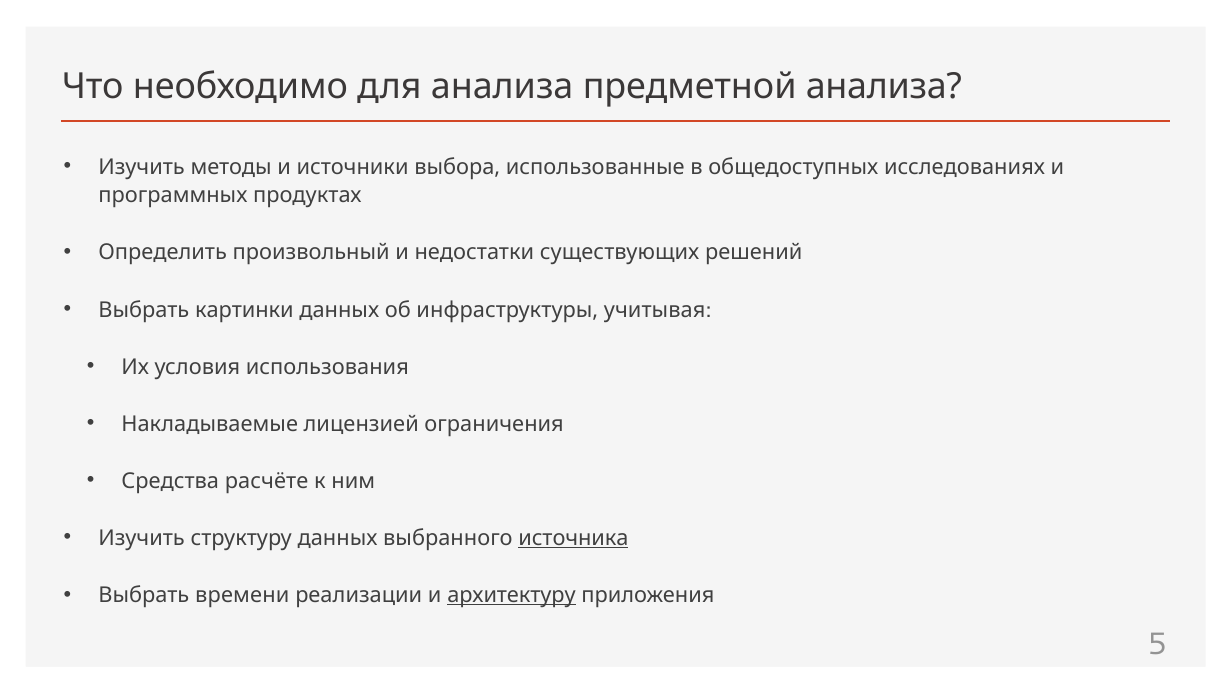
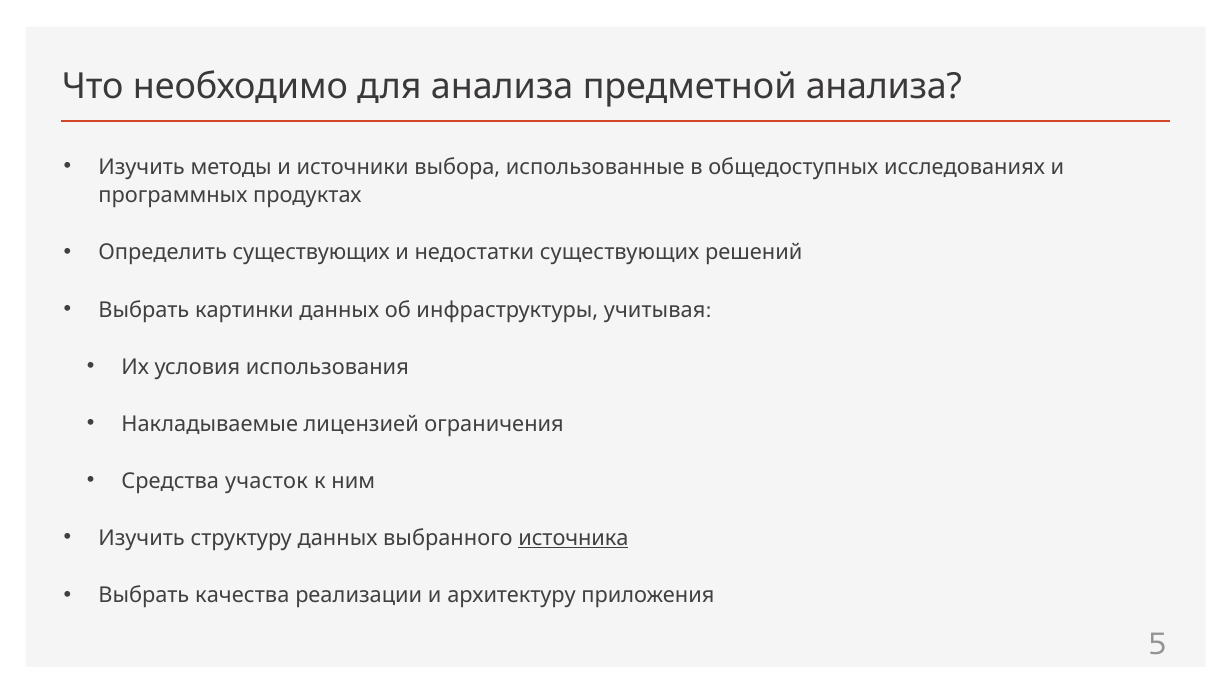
Определить произвольный: произвольный -> существующих
расчёте: расчёте -> участок
времени: времени -> качества
архитектуру underline: present -> none
